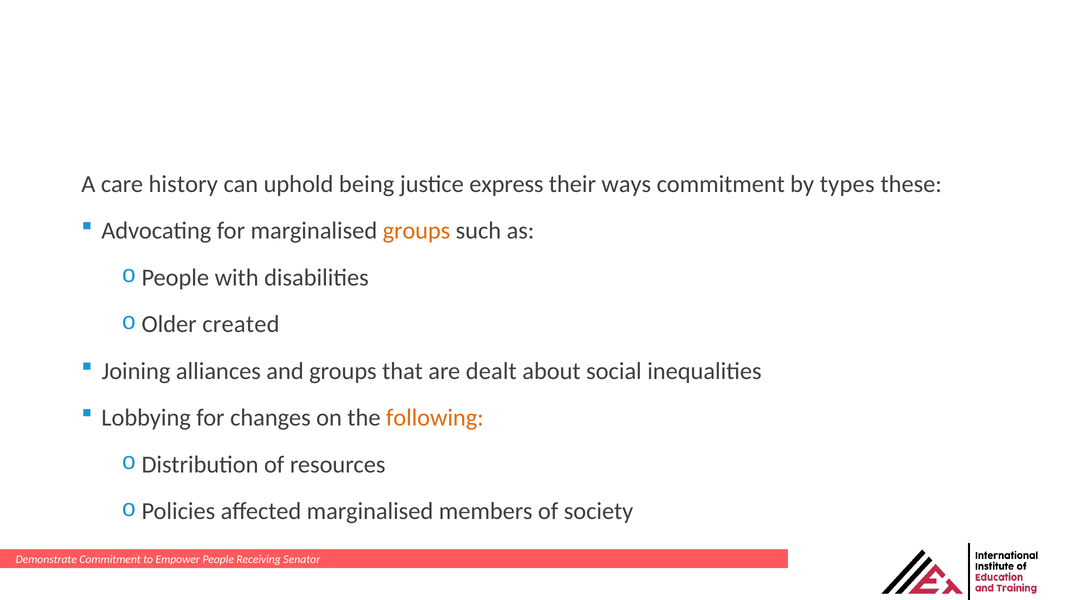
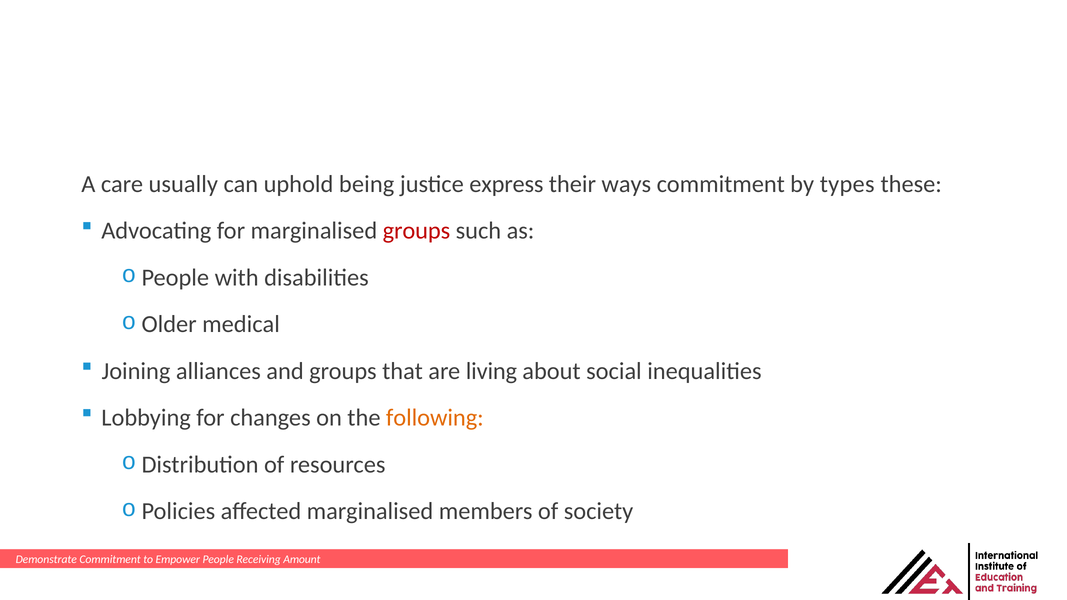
history: history -> usually
groups at (416, 231) colour: orange -> red
created: created -> medical
dealt: dealt -> living
Senator: Senator -> Amount
